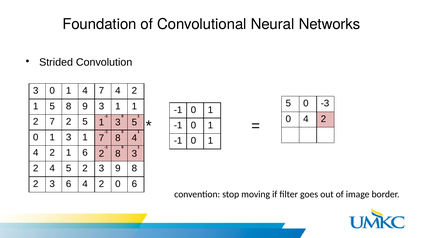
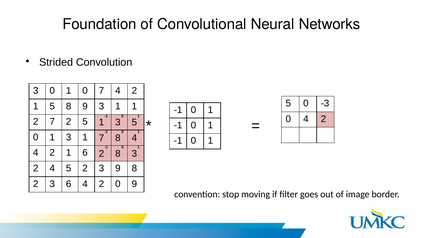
0 1 4: 4 -> 0
0 6: 6 -> 9
